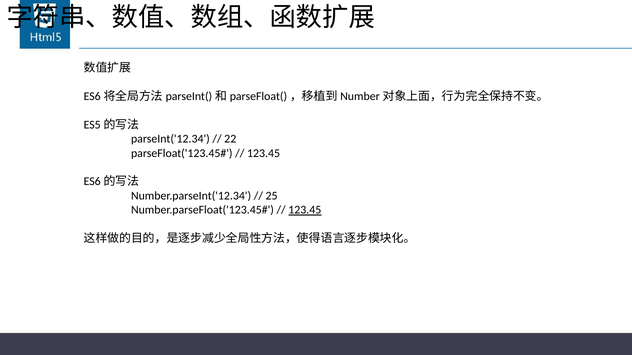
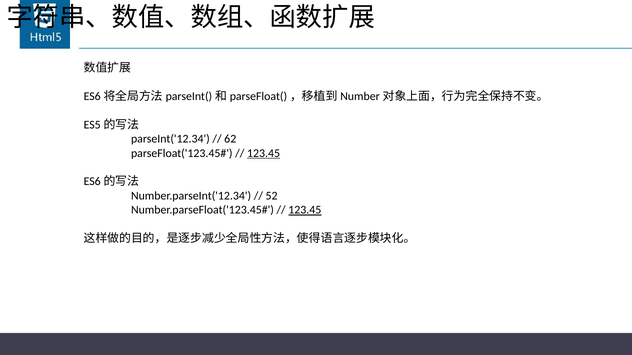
22: 22 -> 62
123.45 at (264, 153) underline: none -> present
25: 25 -> 52
